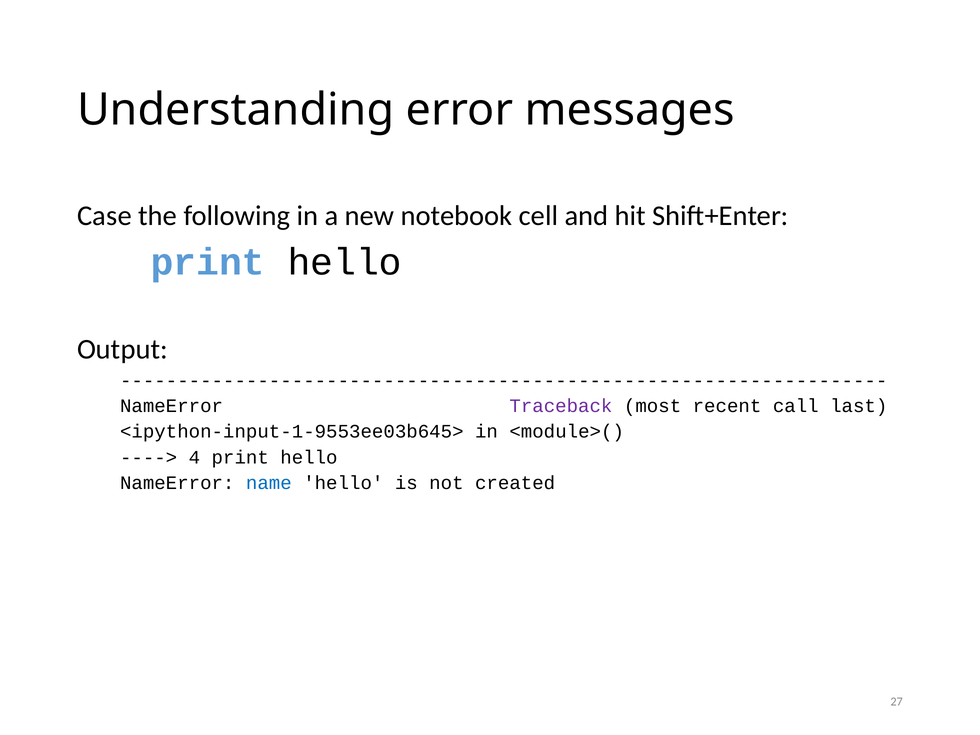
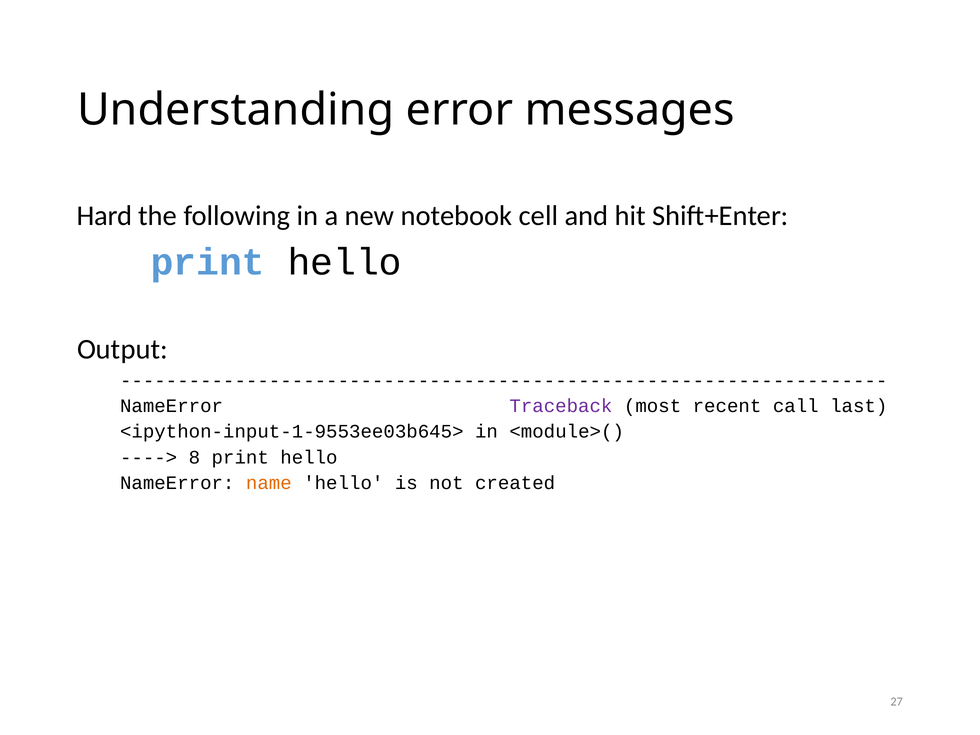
Case: Case -> Hard
4: 4 -> 8
name colour: blue -> orange
